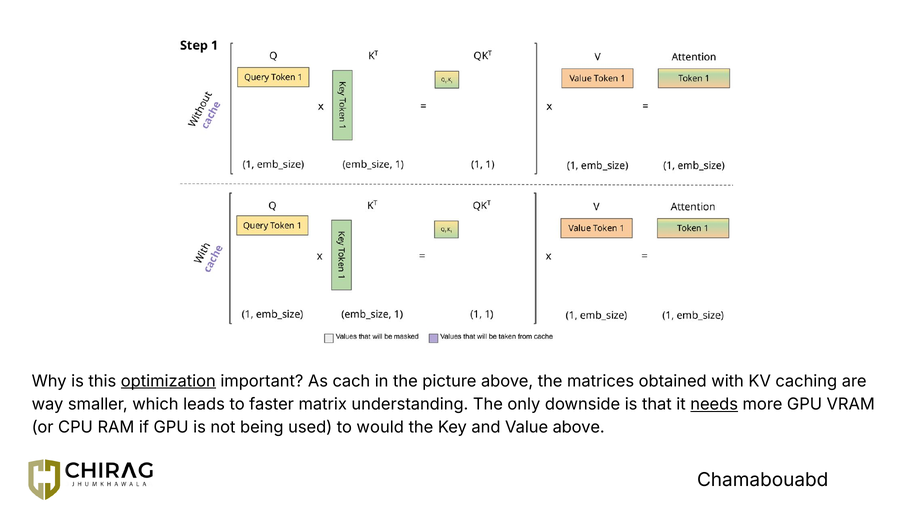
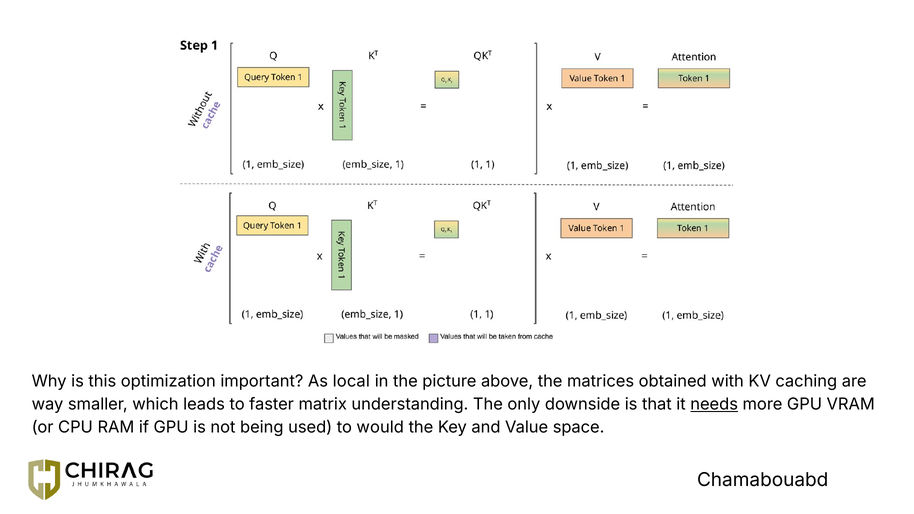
optimization underline: present -> none
cach: cach -> local
Value above: above -> space
